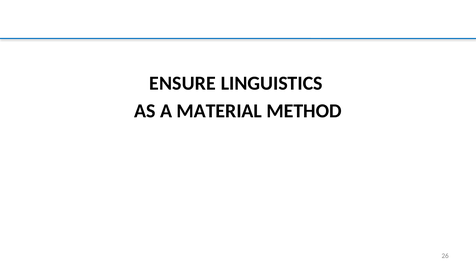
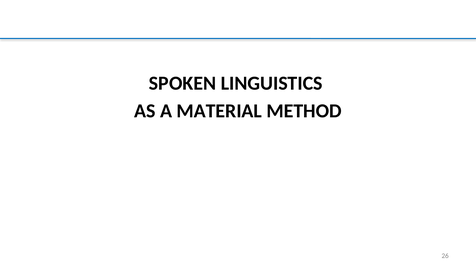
ENSURE: ENSURE -> SPOKEN
